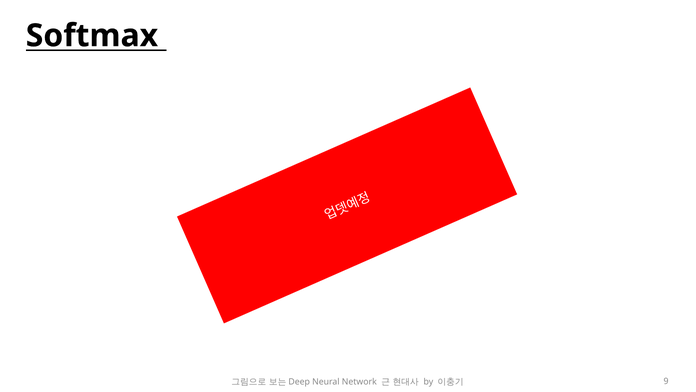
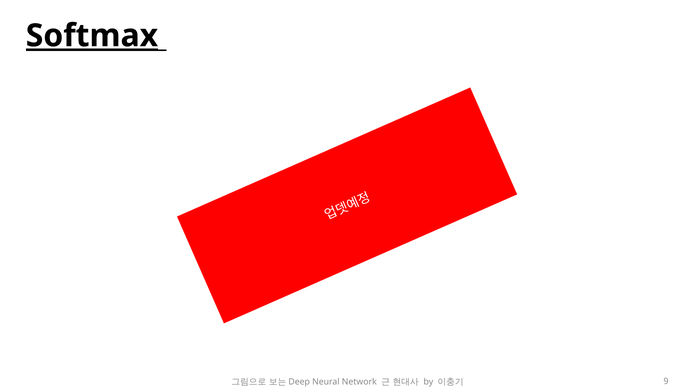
Softmax underline: none -> present
